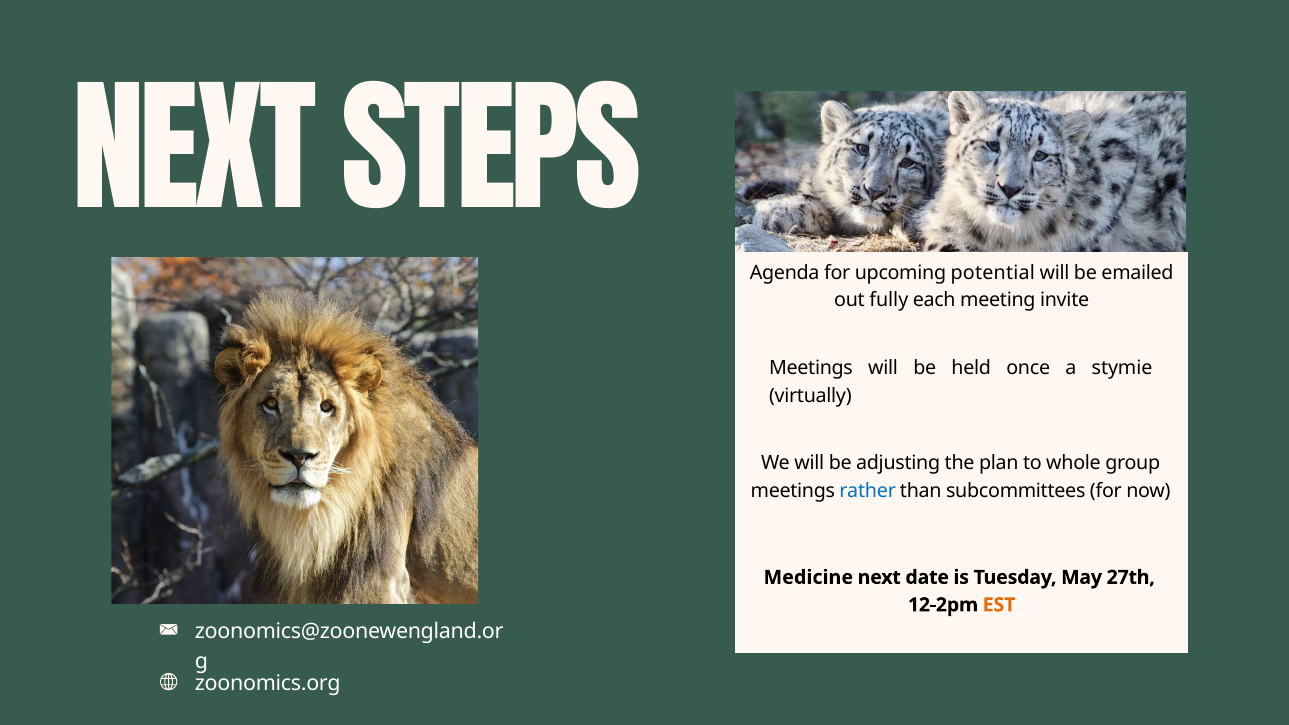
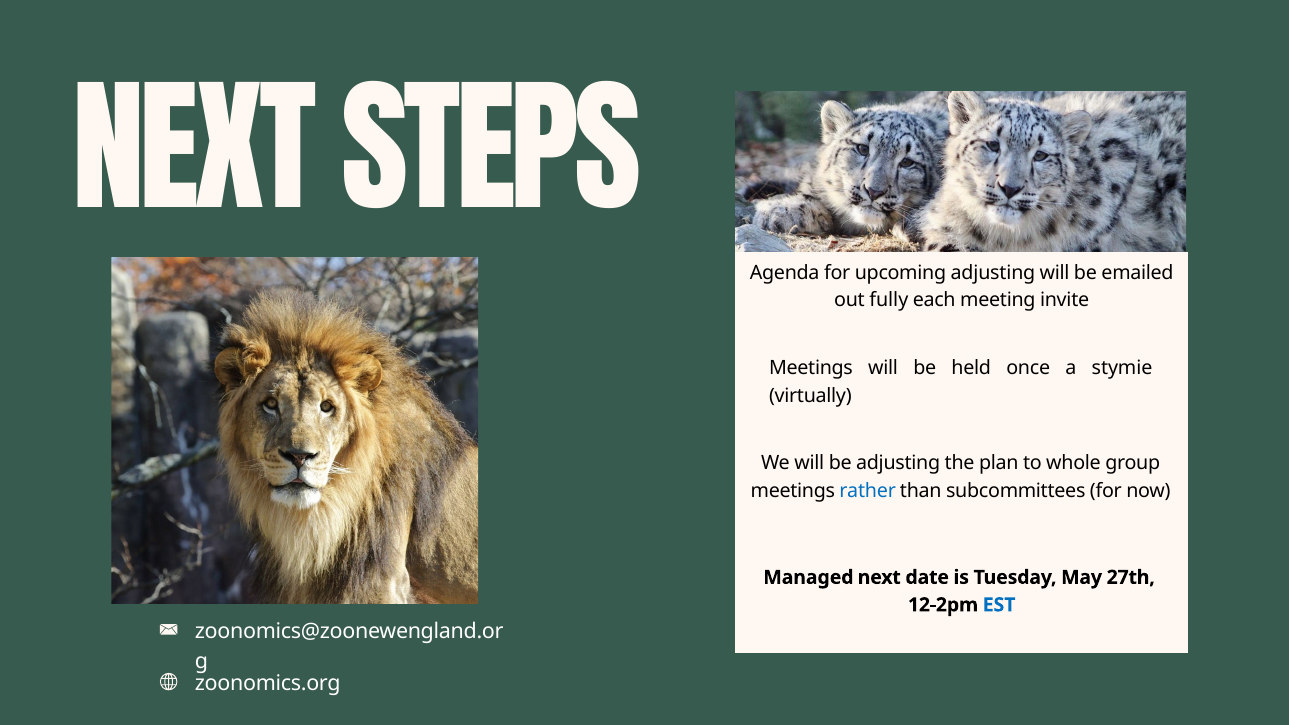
upcoming potential: potential -> adjusting
Medicine: Medicine -> Managed
EST colour: orange -> blue
